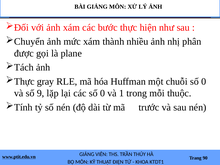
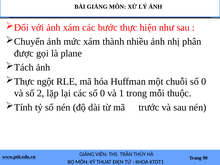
gray: gray -> ngột
9: 9 -> 2
